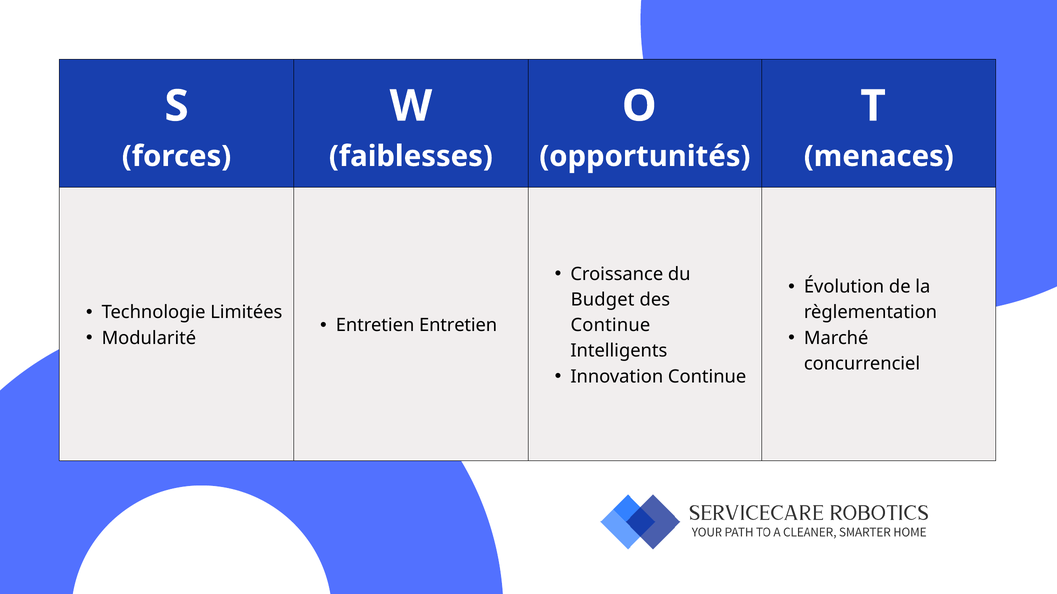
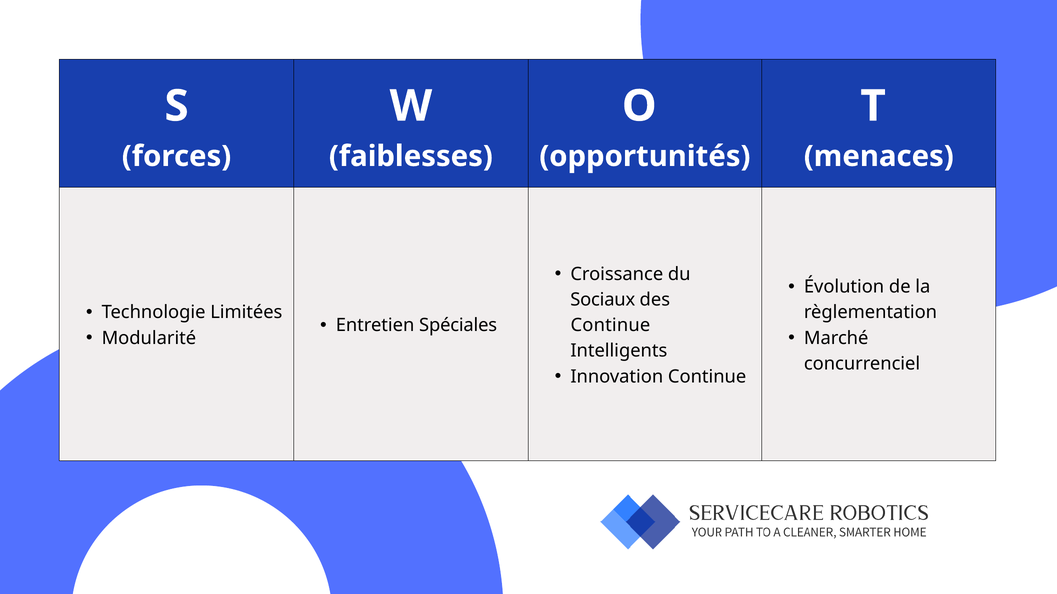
Budget: Budget -> Sociaux
Entretien Entretien: Entretien -> Spéciales
